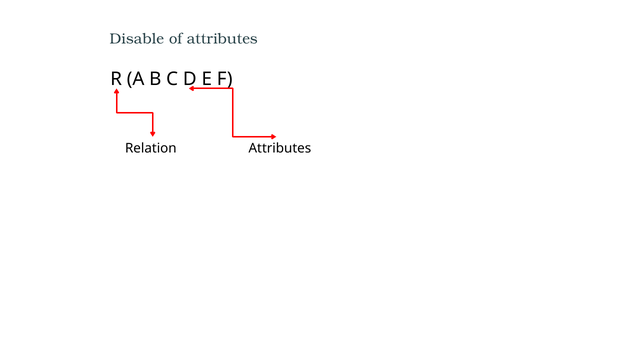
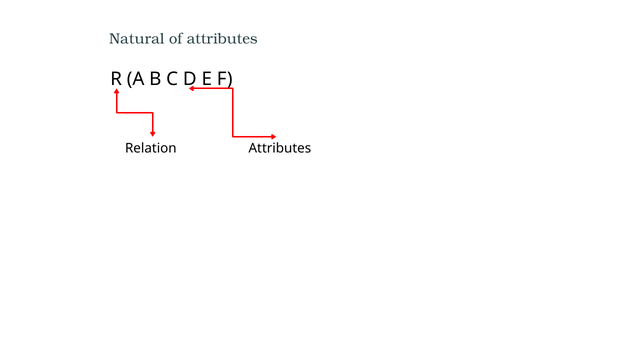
Disable: Disable -> Natural
